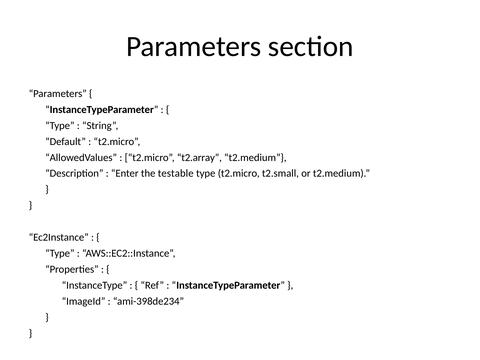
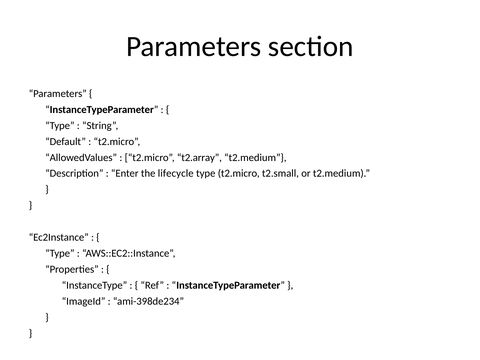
testable: testable -> lifecycle
